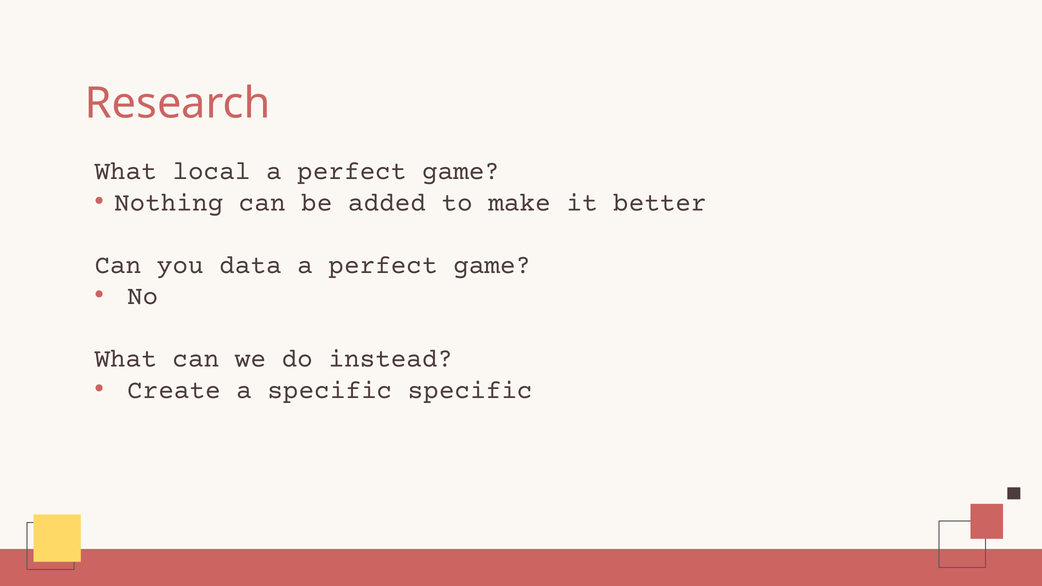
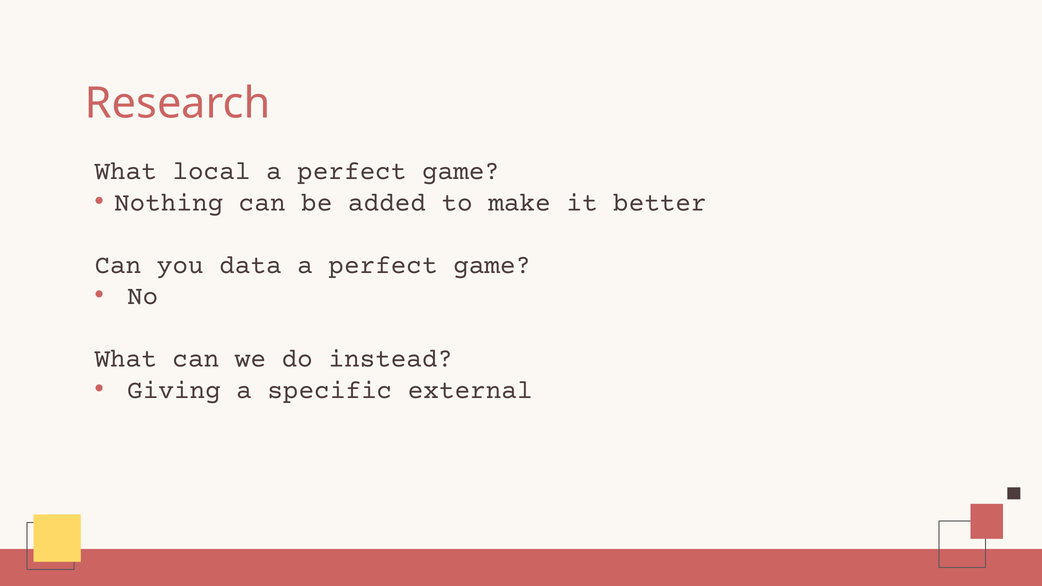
Create: Create -> Giving
specific specific: specific -> external
